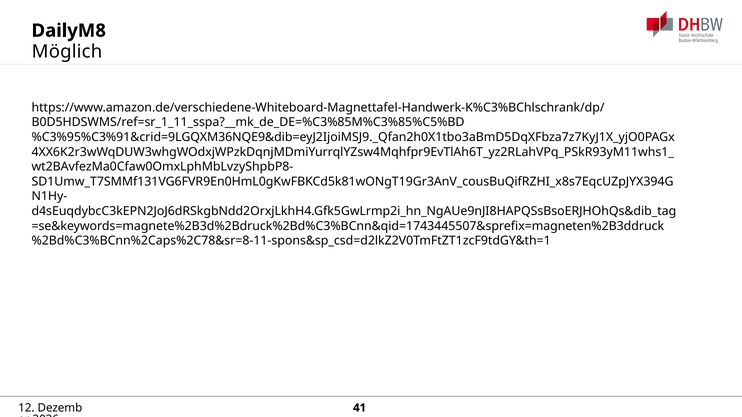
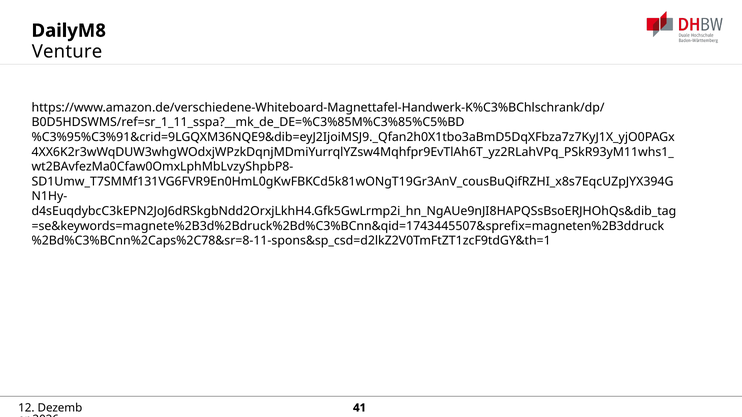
Möglich: Möglich -> Venture
